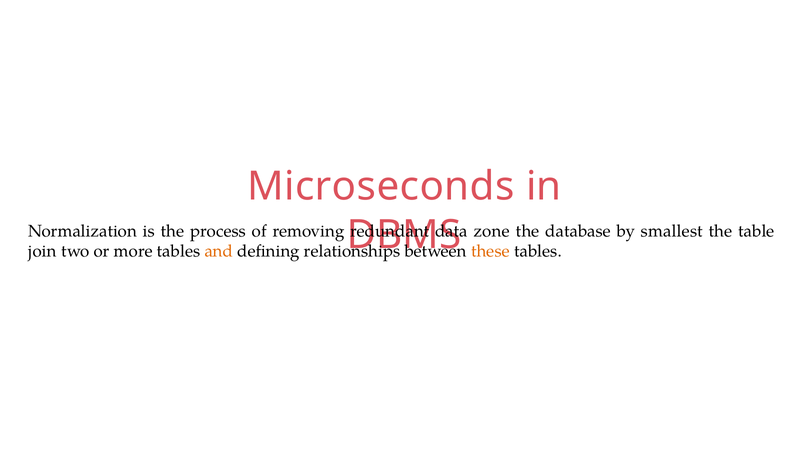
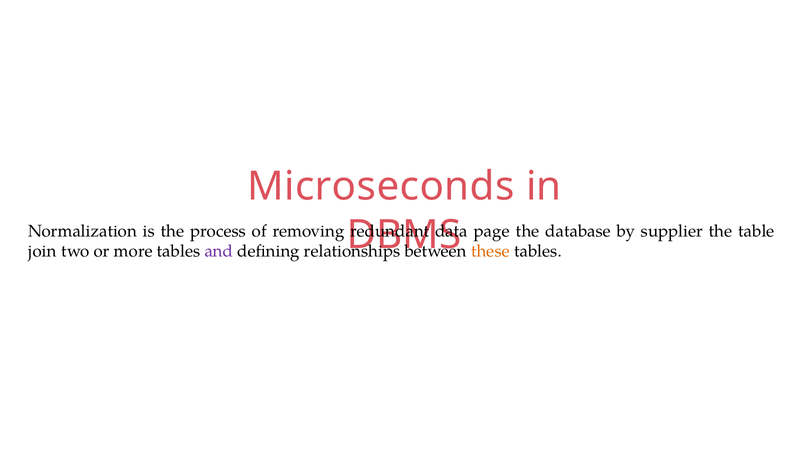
zone: zone -> page
smallest: smallest -> supplier
and colour: orange -> purple
